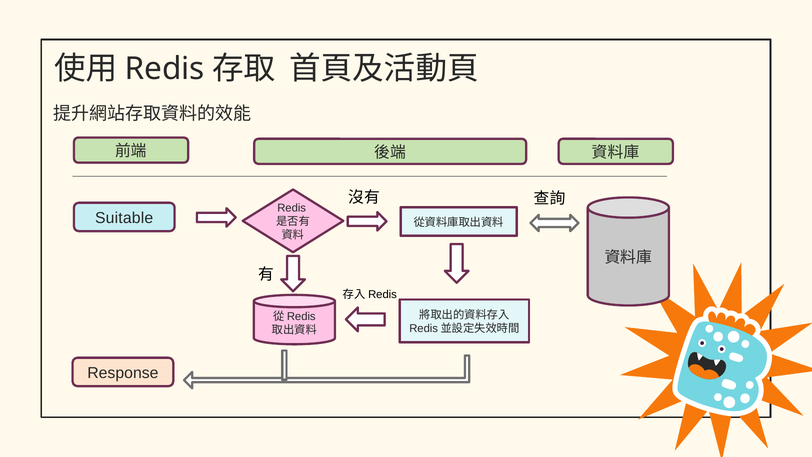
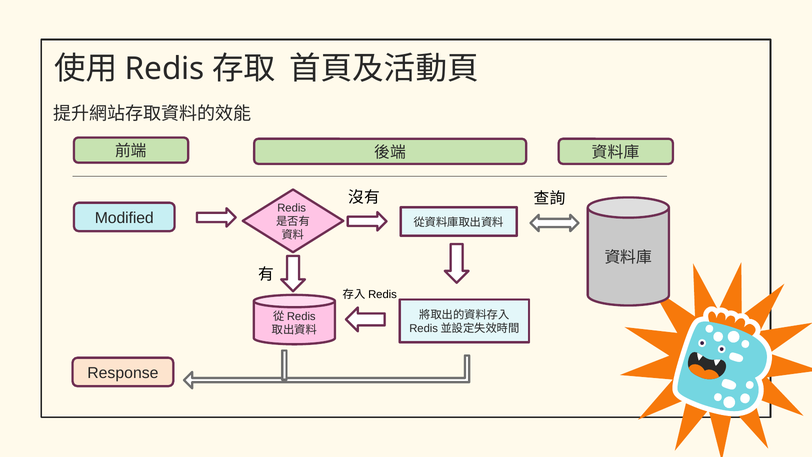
Suitable: Suitable -> Modified
